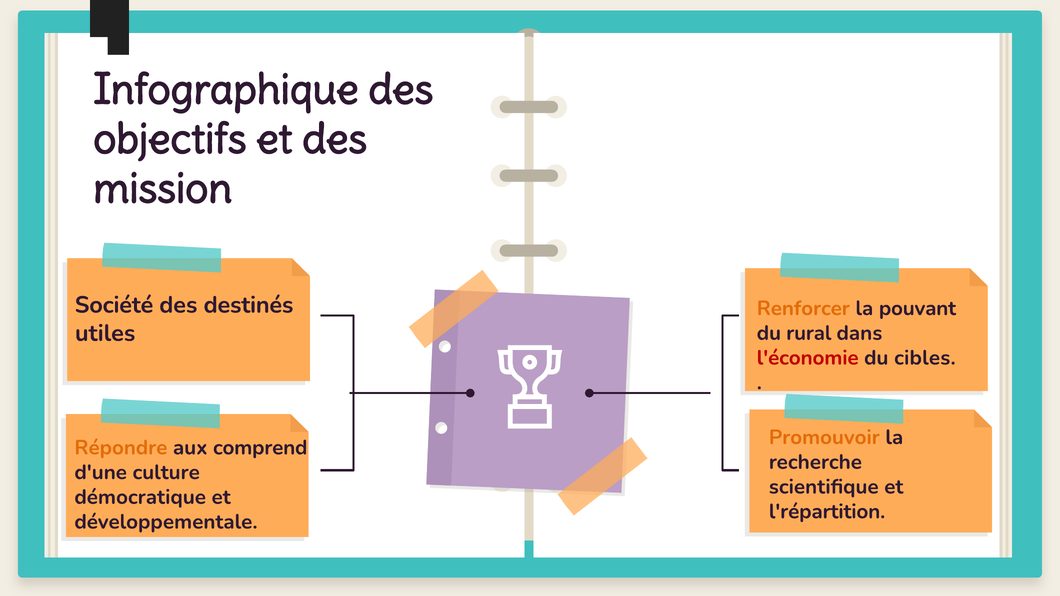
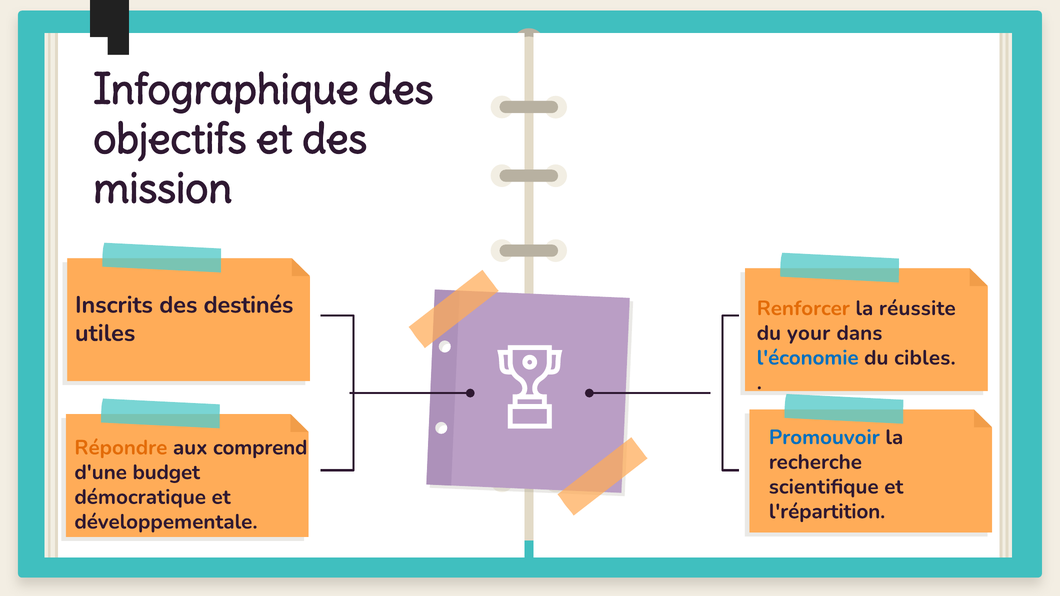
Société: Société -> Inscrits
pouvant: pouvant -> réussite
rural: rural -> your
l'économie colour: red -> blue
Promouvoir colour: orange -> blue
culture: culture -> budget
